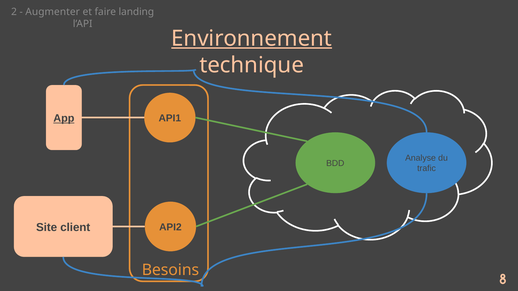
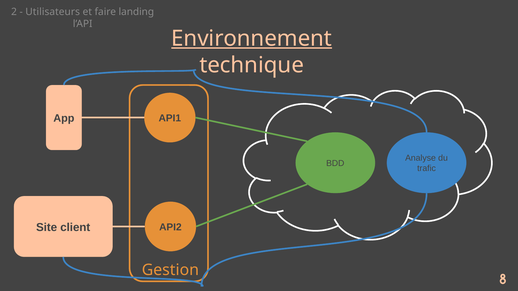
Augmenter: Augmenter -> Utilisateurs
App underline: present -> none
Besoins: Besoins -> Gestion
